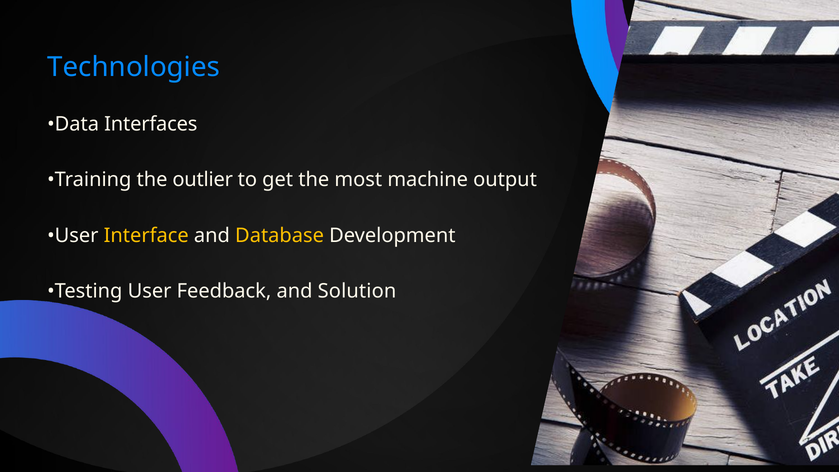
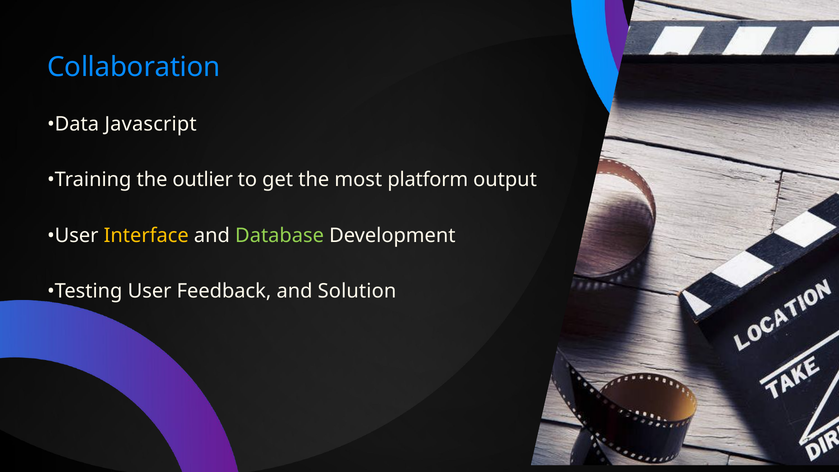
Technologies: Technologies -> Collaboration
Interfaces: Interfaces -> Javascript
machine: machine -> platform
Database colour: yellow -> light green
